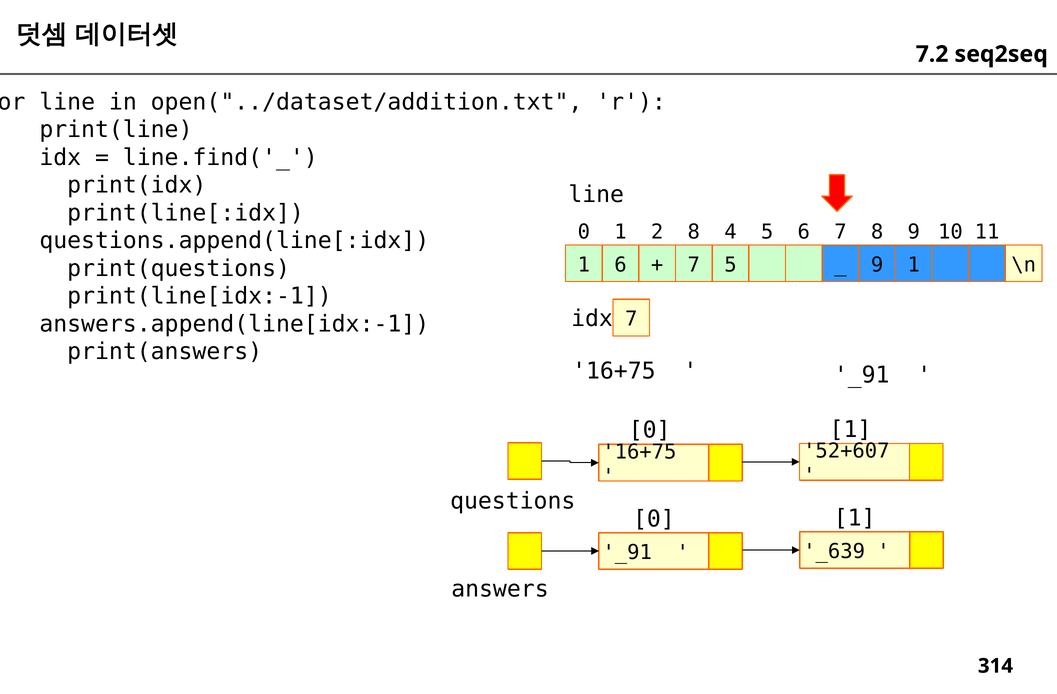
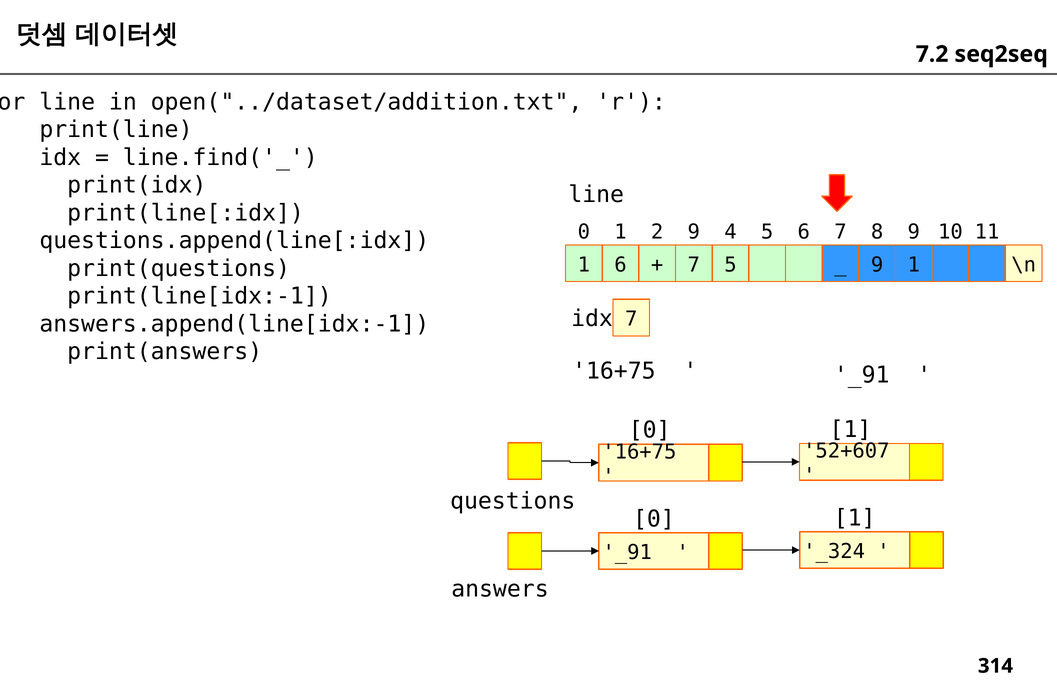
2 8: 8 -> 9
_639: _639 -> _324
